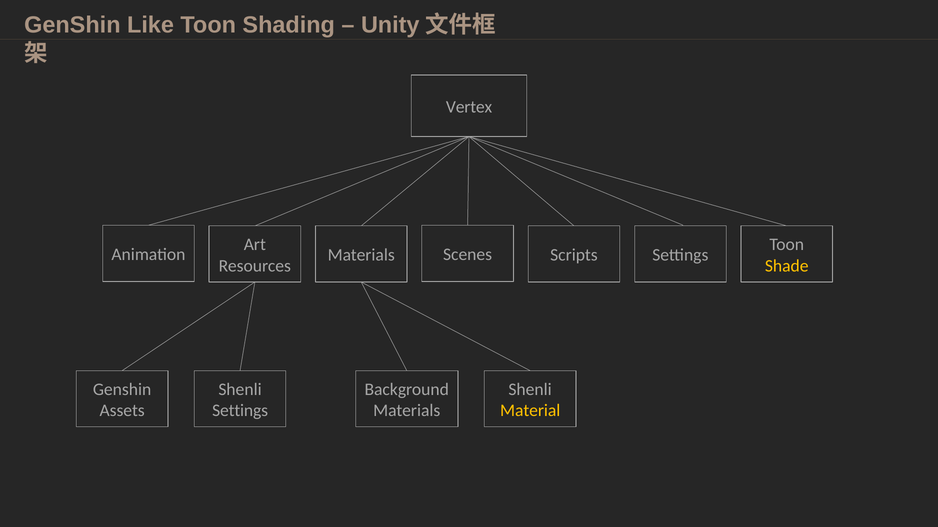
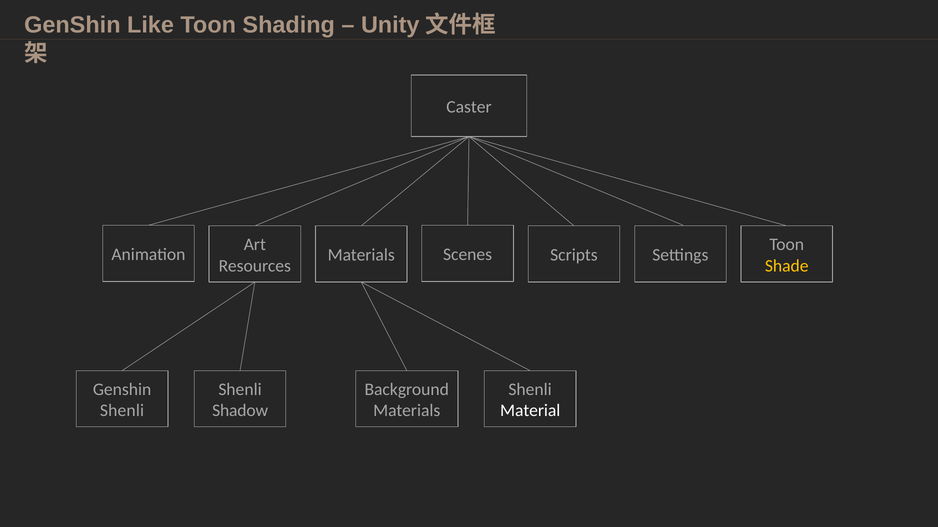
Vertex: Vertex -> Caster
Assets at (122, 411): Assets -> Shenli
Settings at (240, 411): Settings -> Shadow
Material colour: yellow -> white
